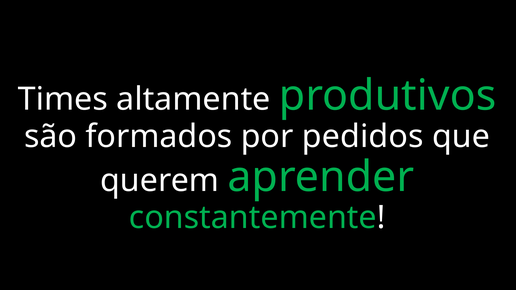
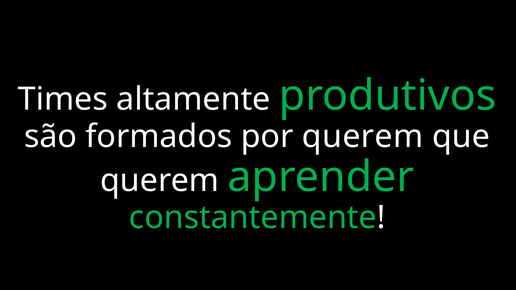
por pedidos: pedidos -> querem
